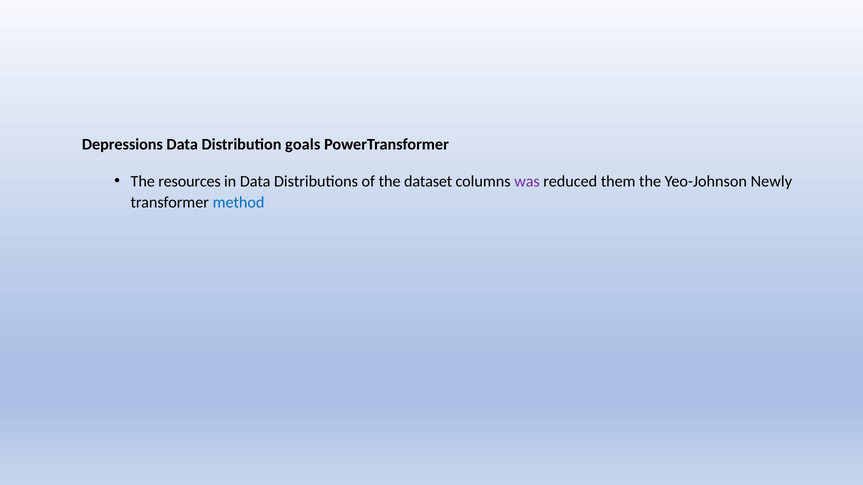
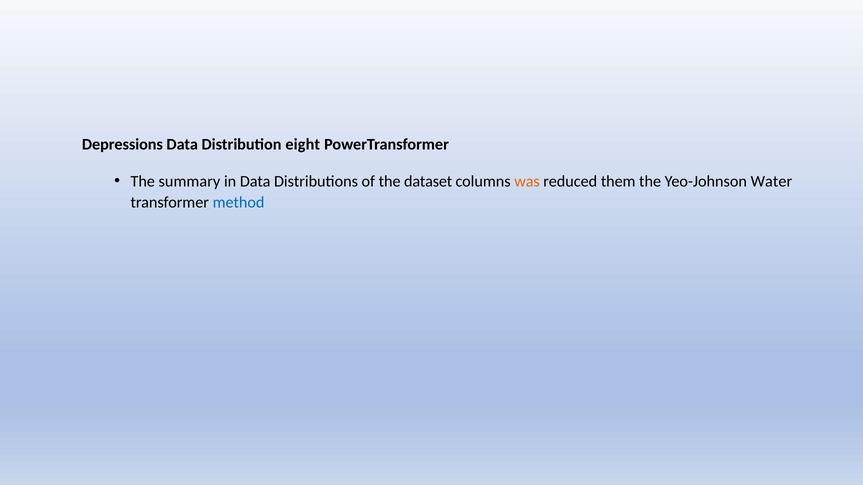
goals: goals -> eight
resources: resources -> summary
was colour: purple -> orange
Newly: Newly -> Water
